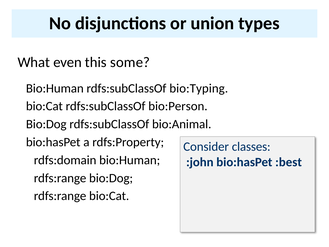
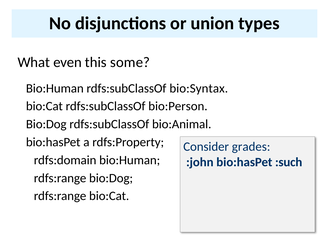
bio:Typing: bio:Typing -> bio:Syntax
classes: classes -> grades
:best: :best -> :such
